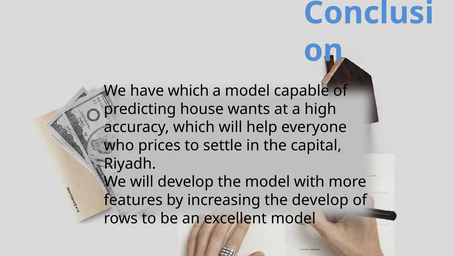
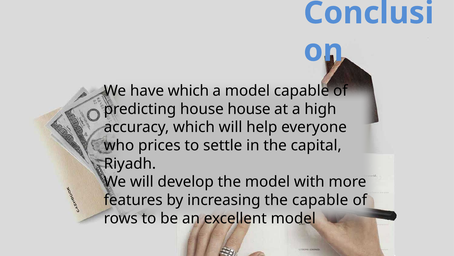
house wants: wants -> house
the develop: develop -> capable
